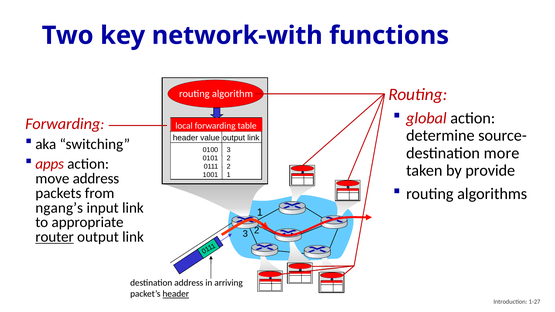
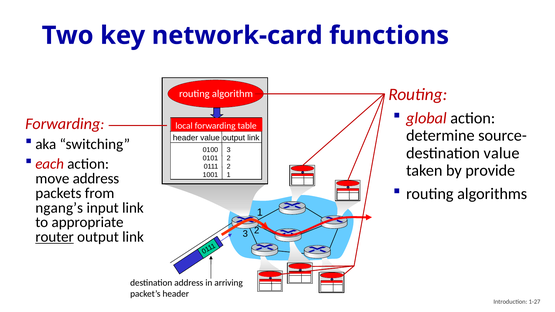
network-with: network-with -> network-card
destination more: more -> value
apps: apps -> each
header at (176, 294) underline: present -> none
